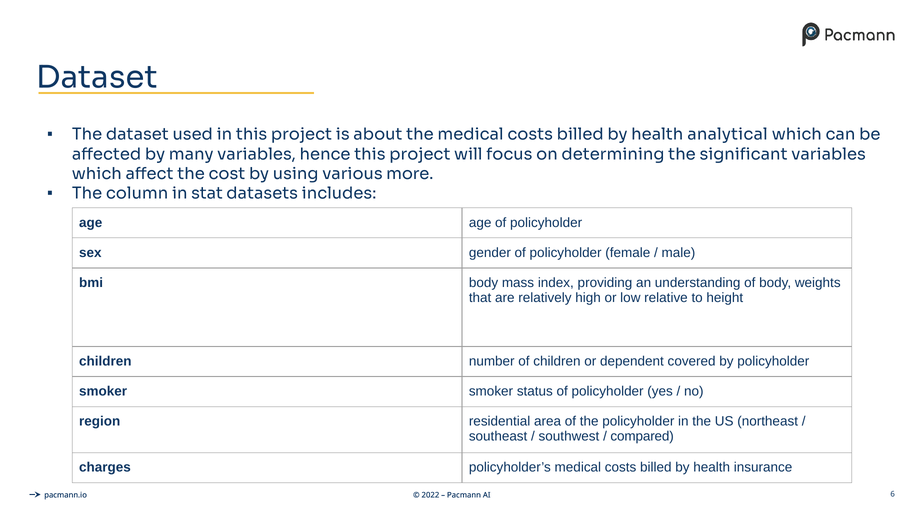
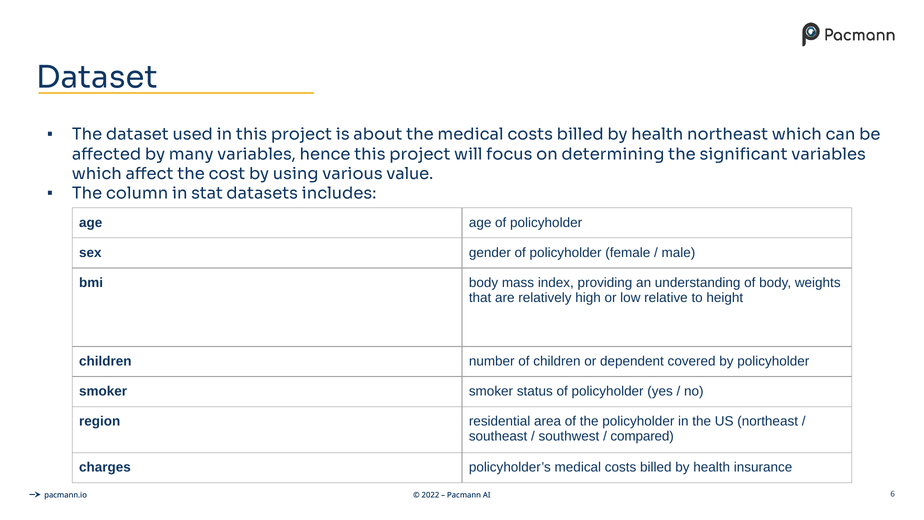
health analytical: analytical -> northeast
more: more -> value
